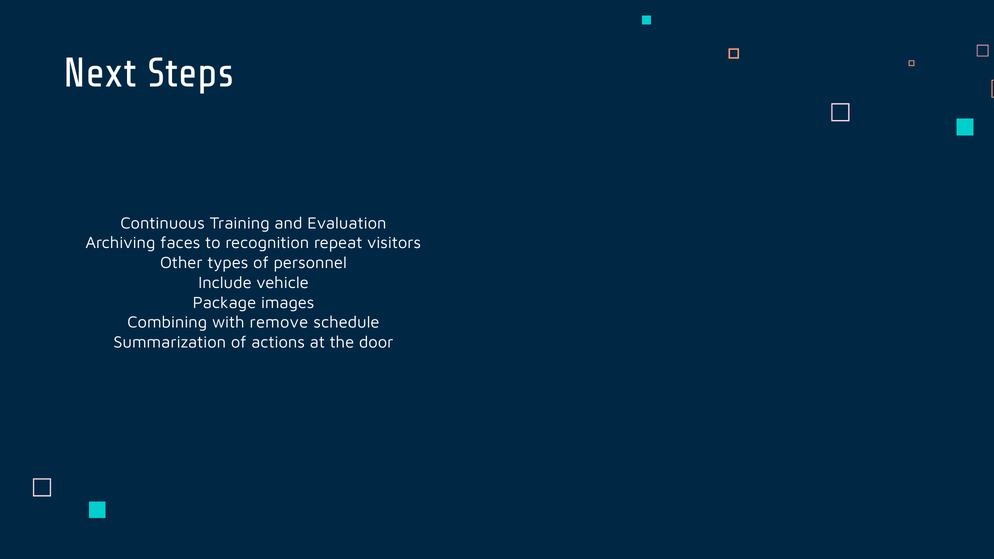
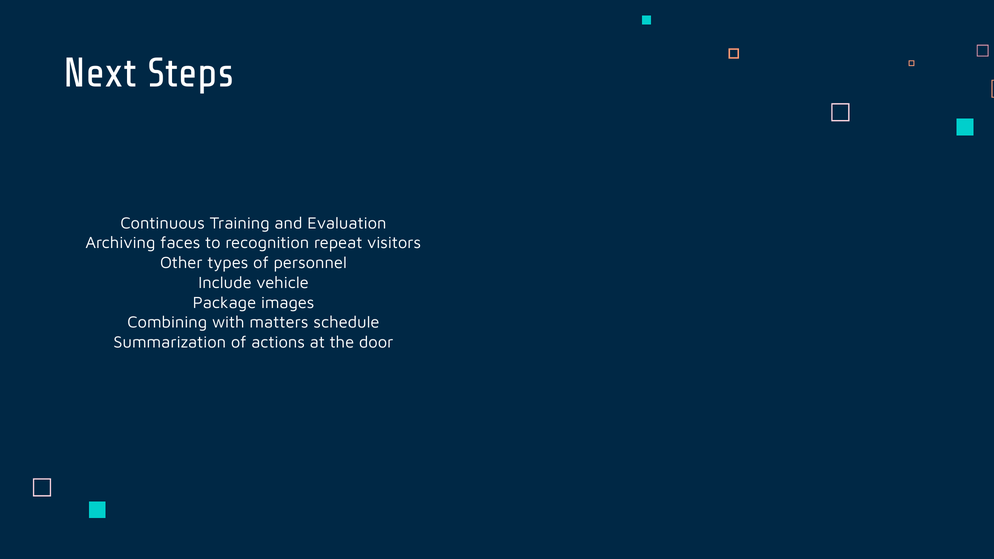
remove: remove -> matters
